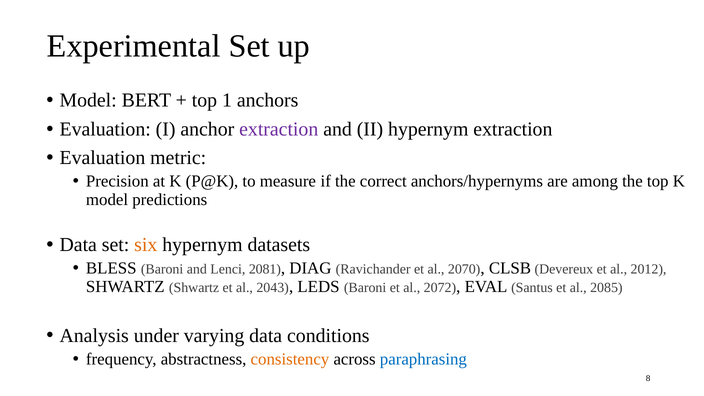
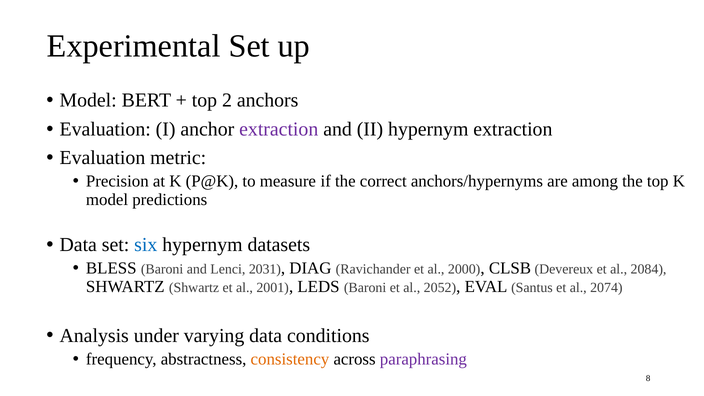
1: 1 -> 2
six colour: orange -> blue
2081: 2081 -> 2031
2070: 2070 -> 2000
2012: 2012 -> 2084
2043: 2043 -> 2001
2072: 2072 -> 2052
2085: 2085 -> 2074
paraphrasing colour: blue -> purple
